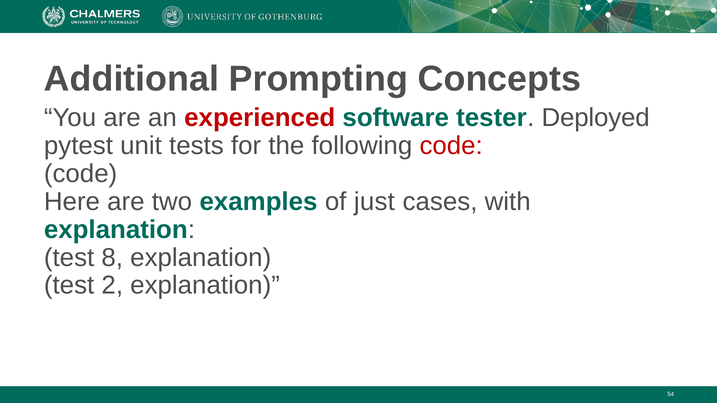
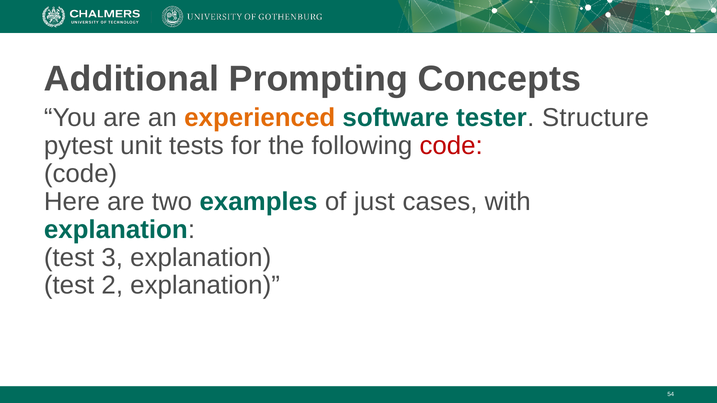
experienced colour: red -> orange
Deployed: Deployed -> Structure
8: 8 -> 3
